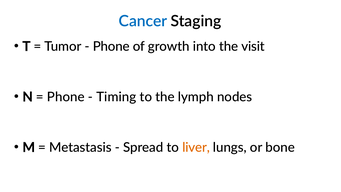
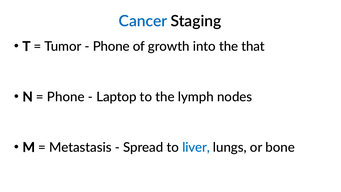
visit: visit -> that
Timing: Timing -> Laptop
liver colour: orange -> blue
